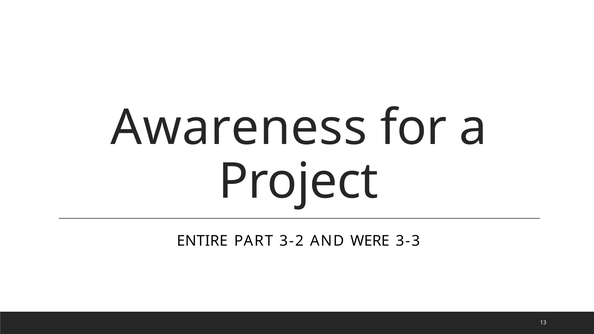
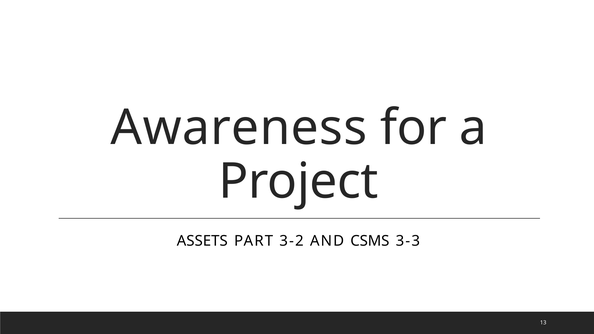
ENTIRE: ENTIRE -> ASSETS
WERE: WERE -> CSMS
